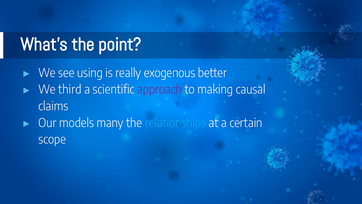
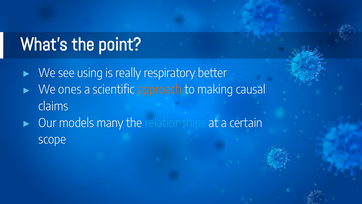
exogenous: exogenous -> respiratory
third: third -> ones
approach colour: purple -> orange
